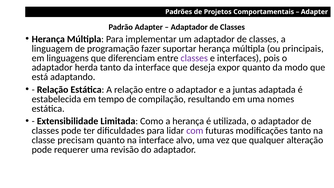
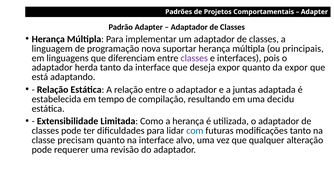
fazer: fazer -> nova
da modo: modo -> expor
nomes: nomes -> decidu
com colour: purple -> blue
